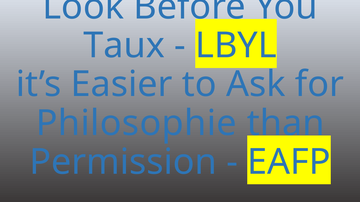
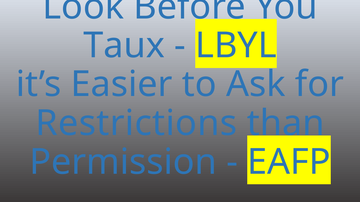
Philosophie: Philosophie -> Restrictions
